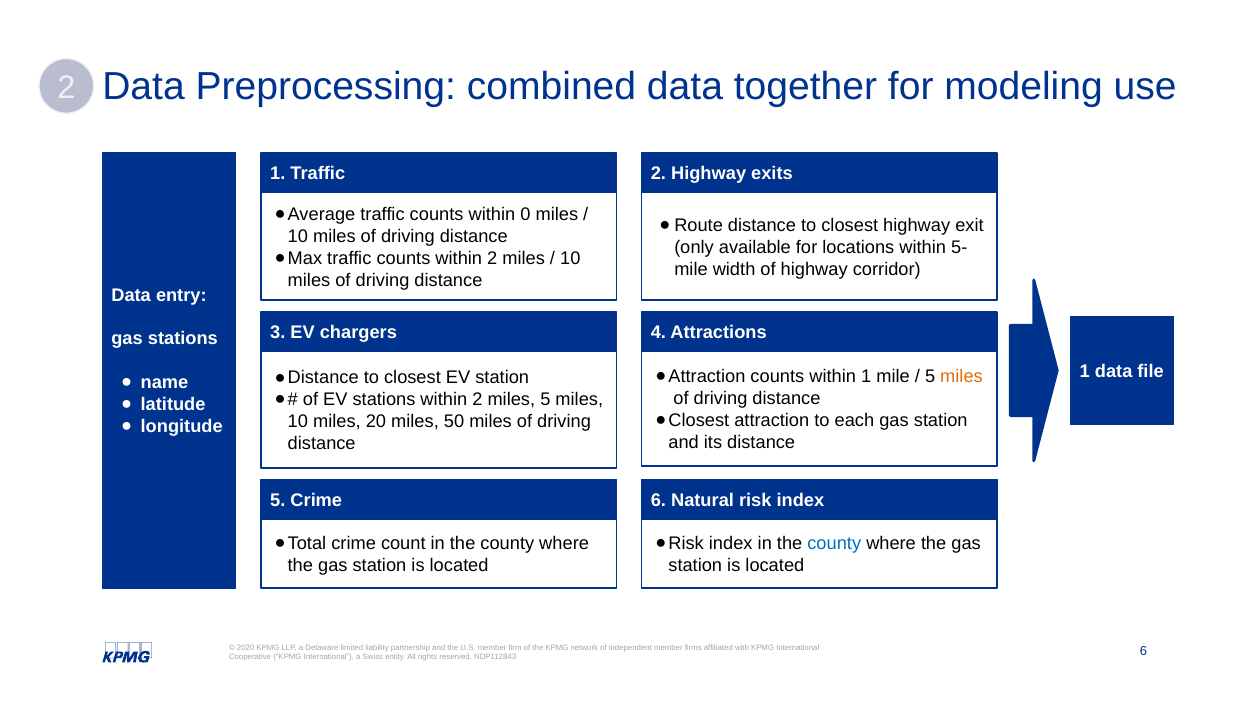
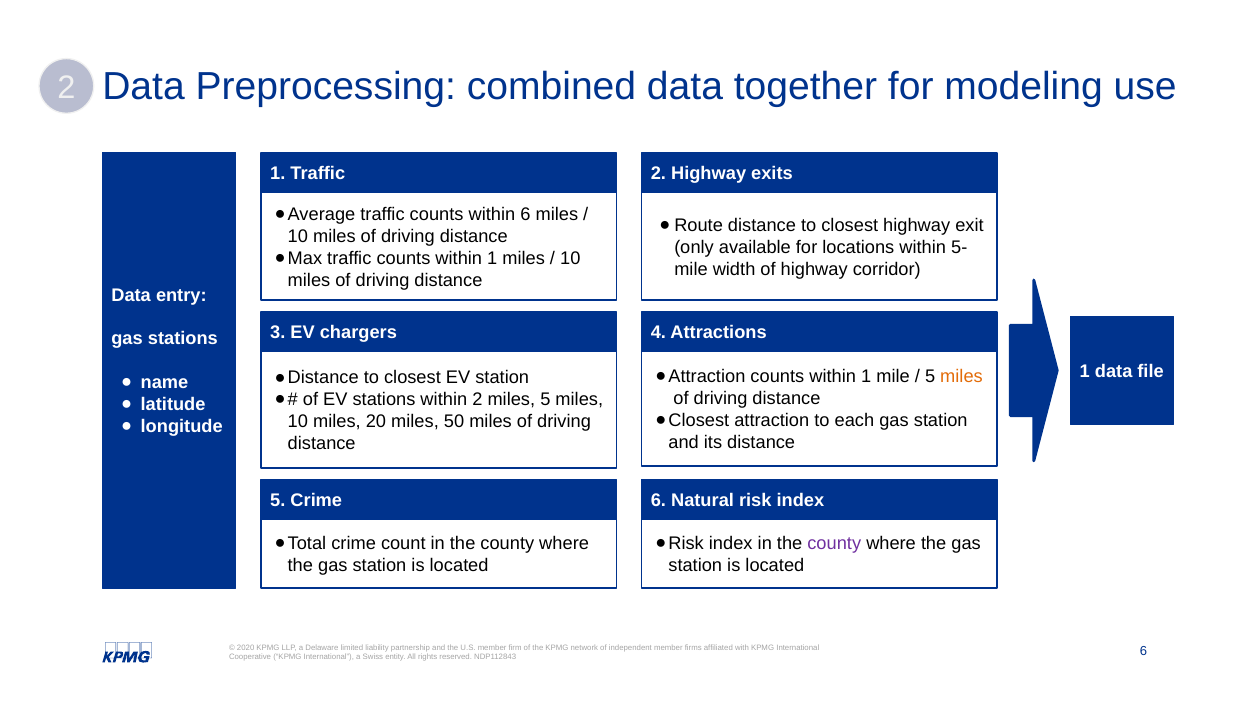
within 0: 0 -> 6
traffic counts within 2: 2 -> 1
county at (834, 544) colour: blue -> purple
